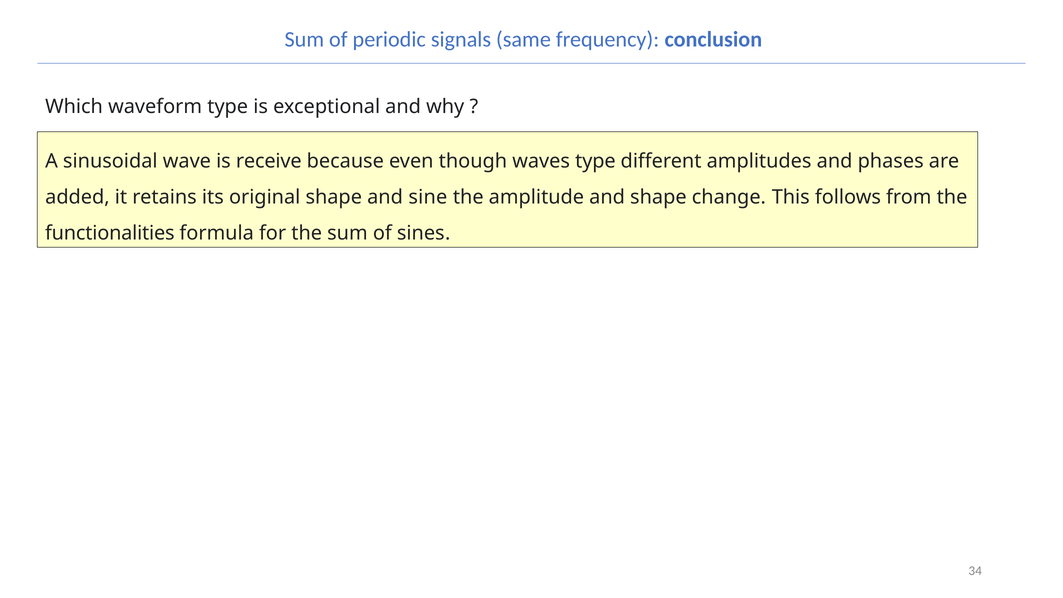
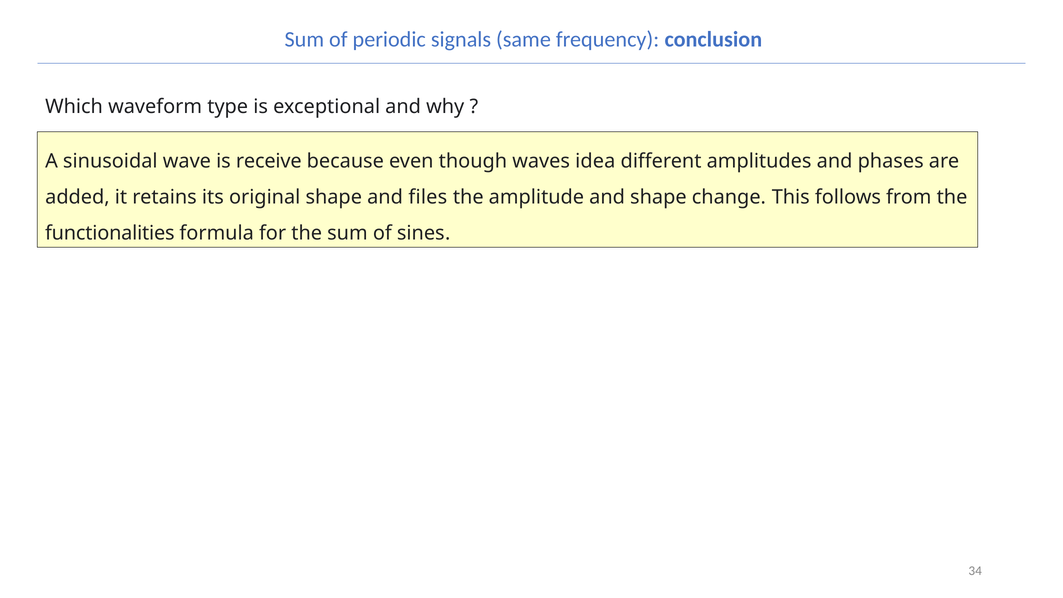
waves type: type -> idea
sine: sine -> files
